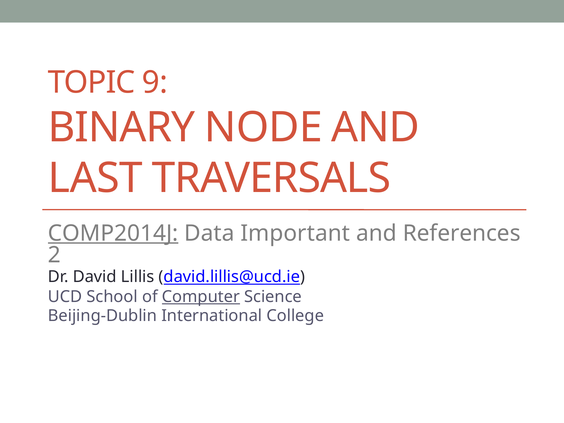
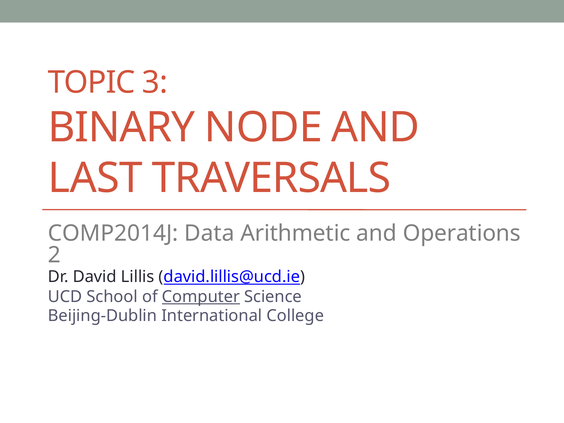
9: 9 -> 3
COMP2014J underline: present -> none
Important: Important -> Arithmetic
References: References -> Operations
